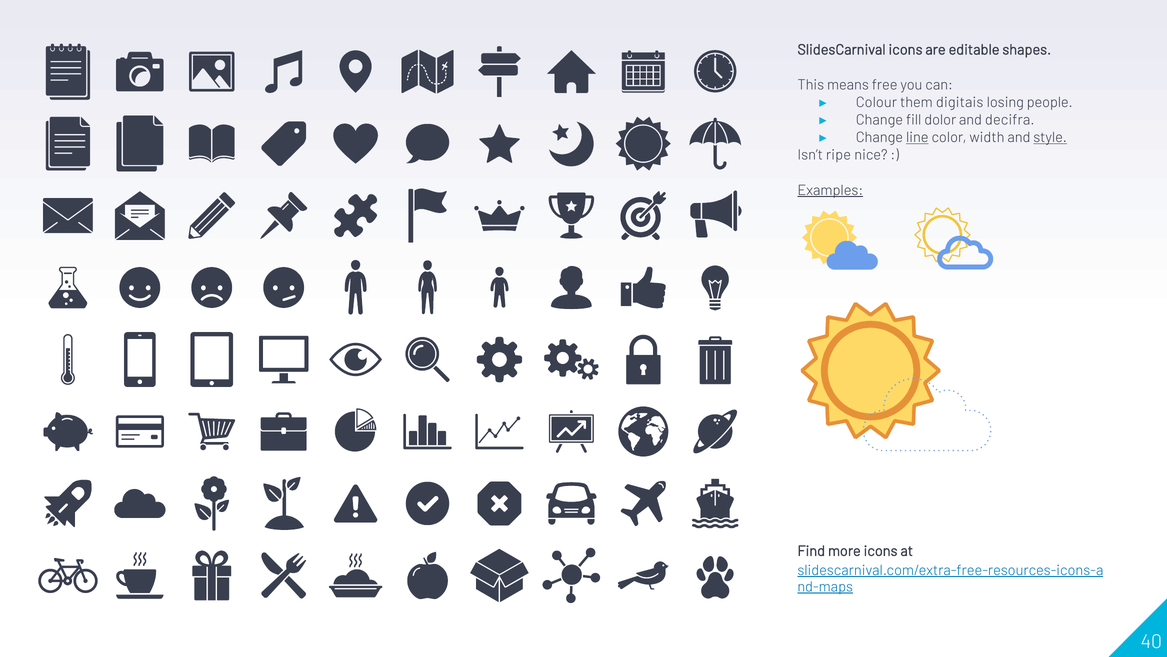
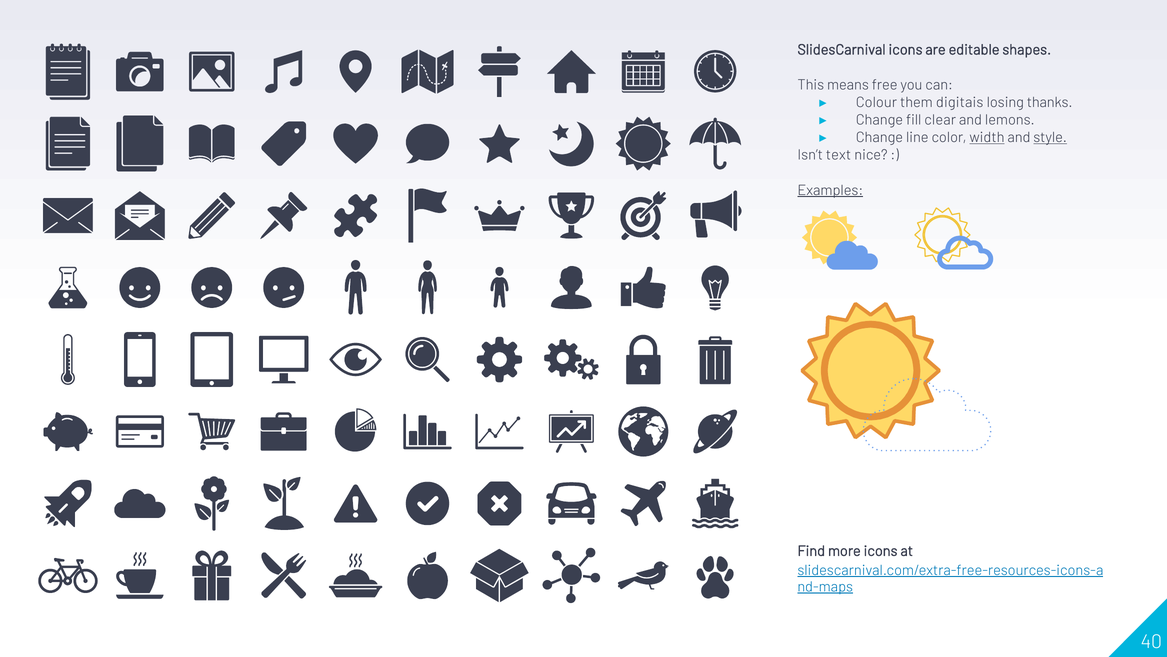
people: people -> thanks
dolor: dolor -> clear
decifra: decifra -> lemons
line underline: present -> none
width underline: none -> present
ripe: ripe -> text
